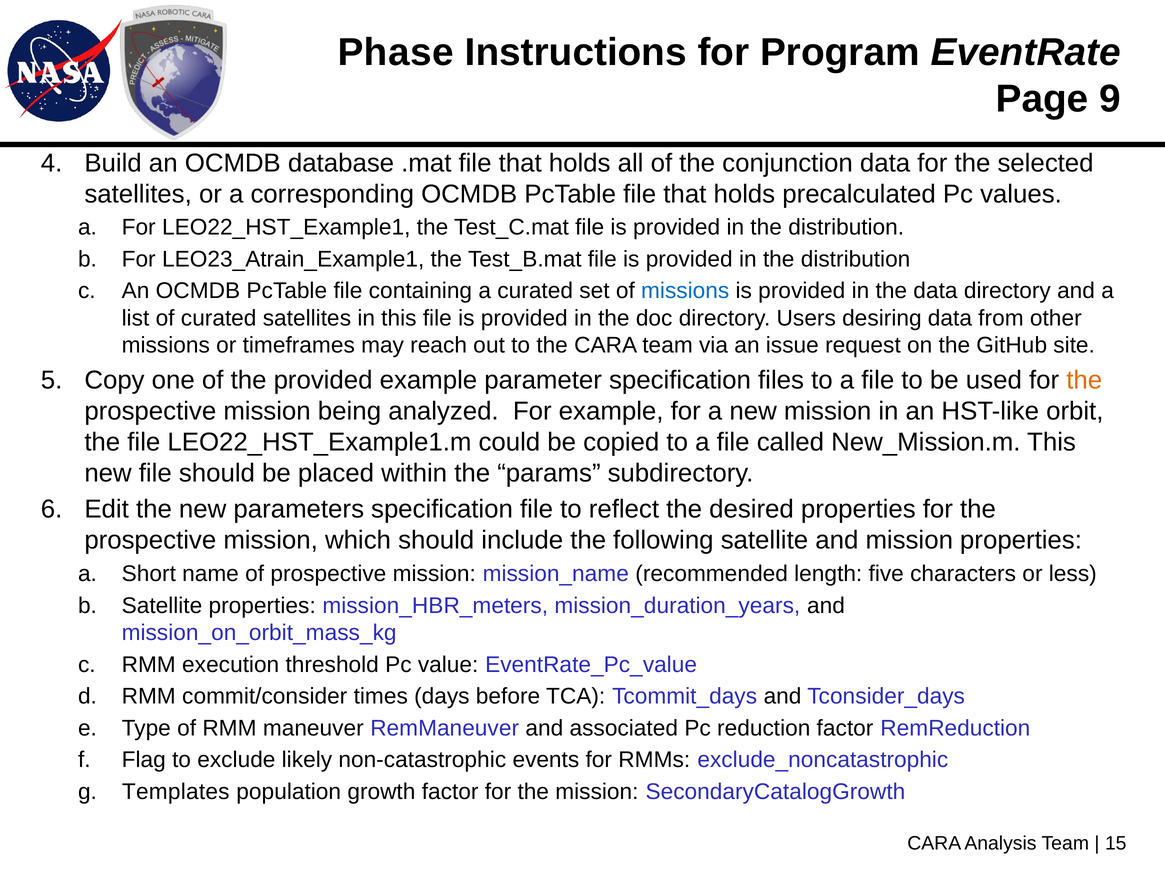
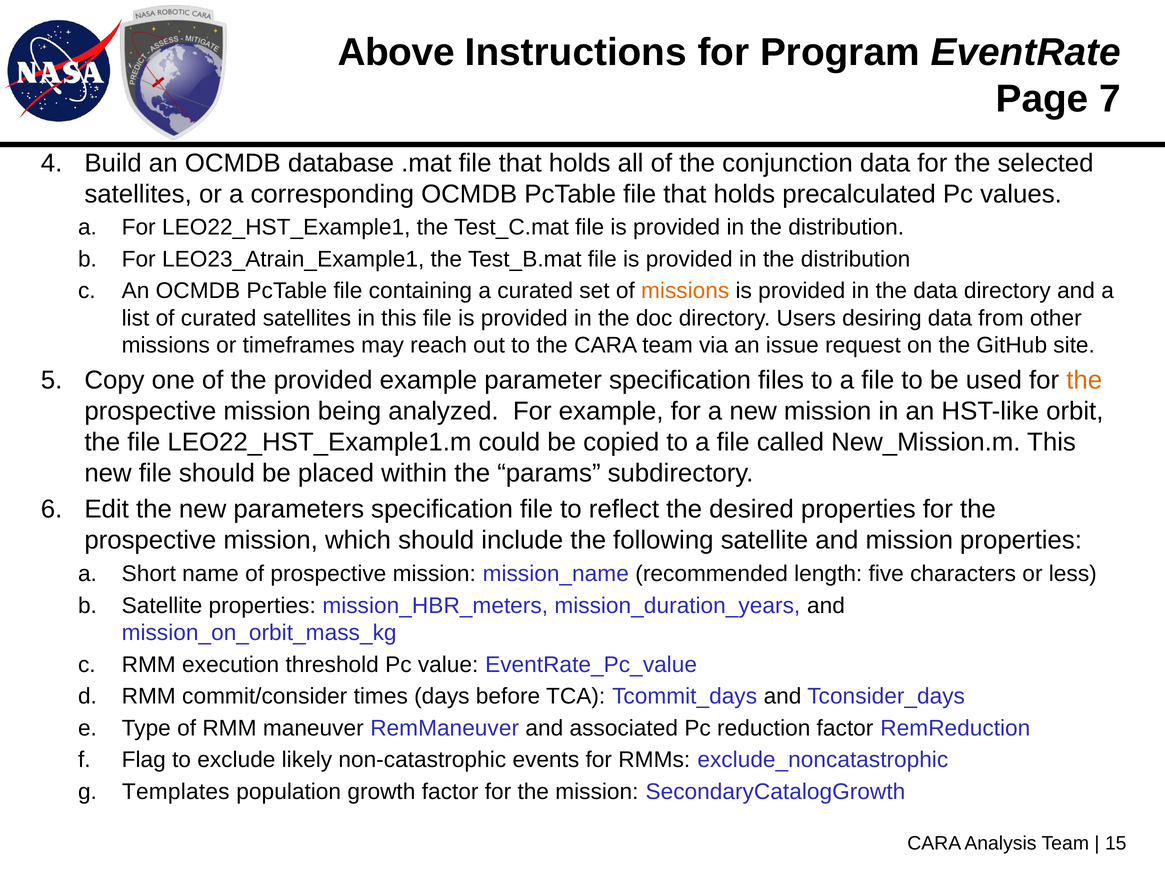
Phase: Phase -> Above
9: 9 -> 7
missions at (685, 291) colour: blue -> orange
